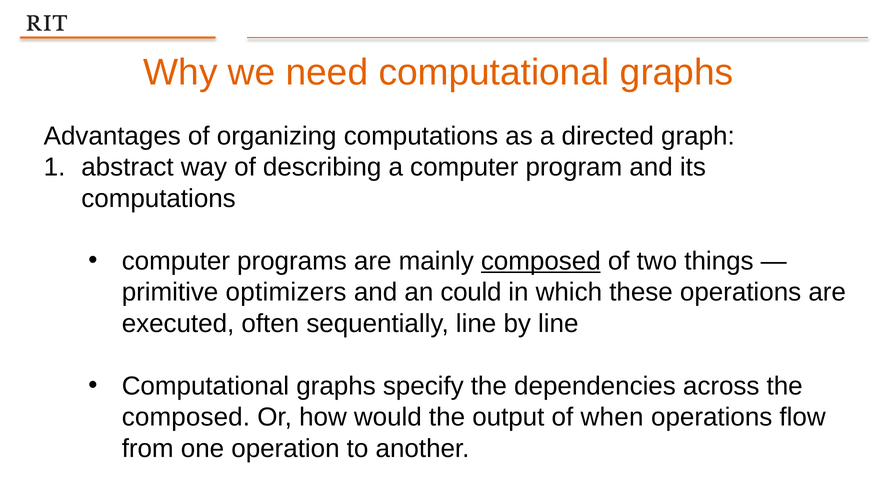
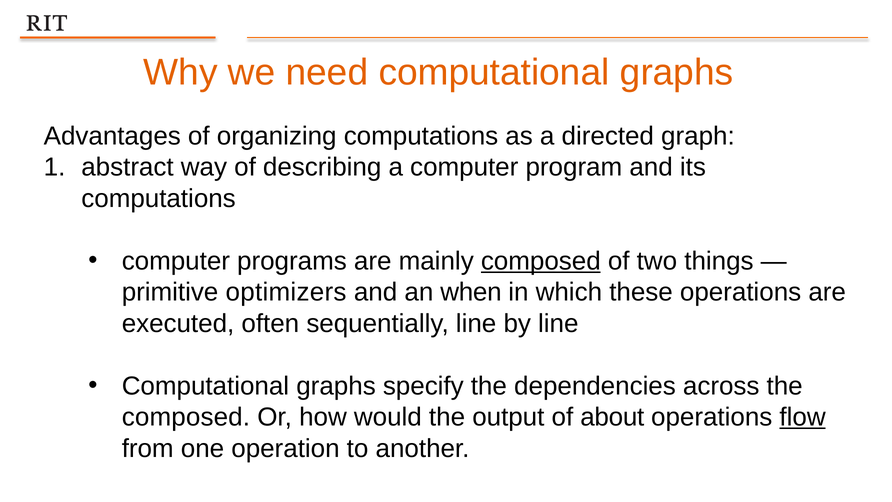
could: could -> when
when: when -> about
flow underline: none -> present
